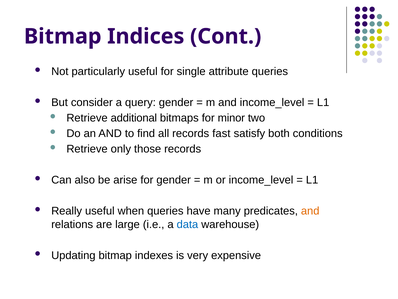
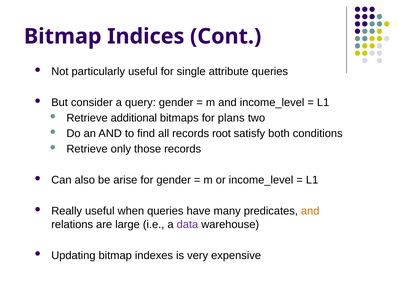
minor: minor -> plans
fast: fast -> root
data colour: blue -> purple
